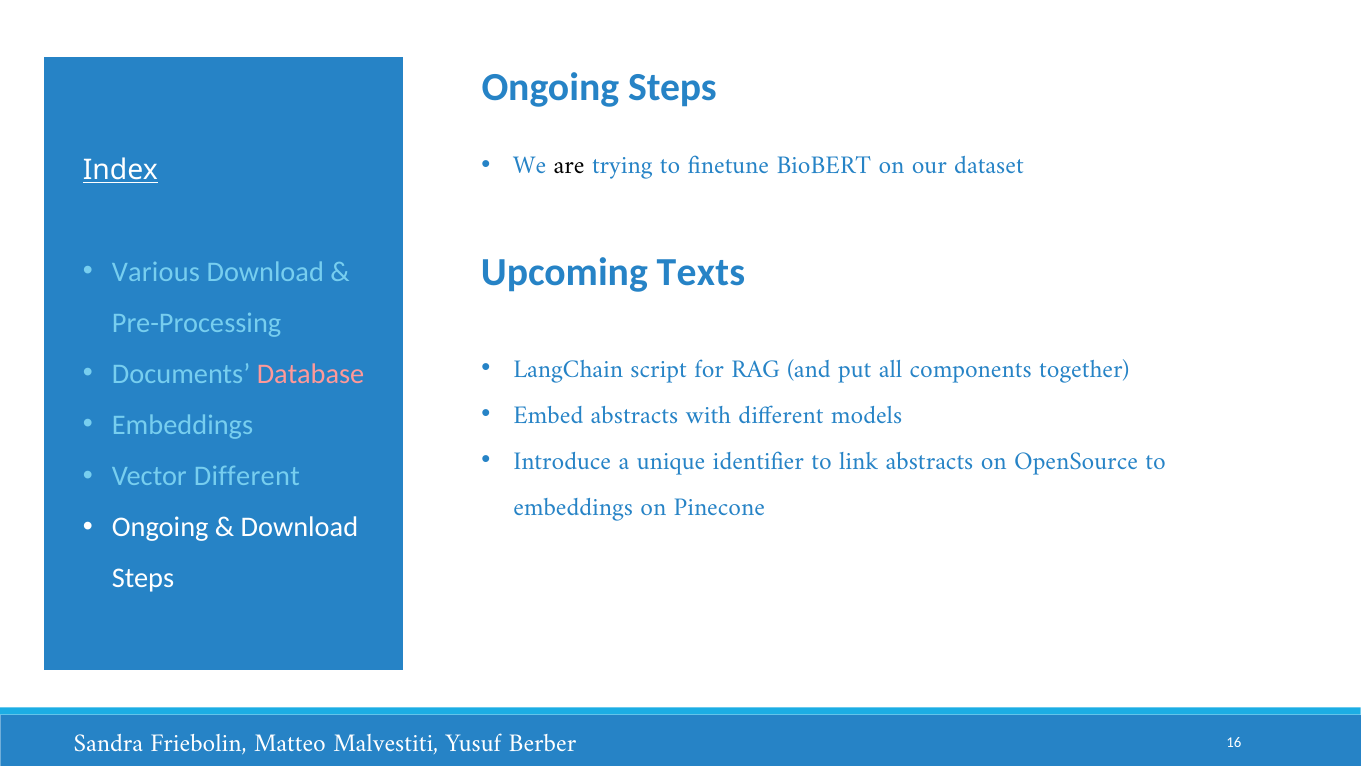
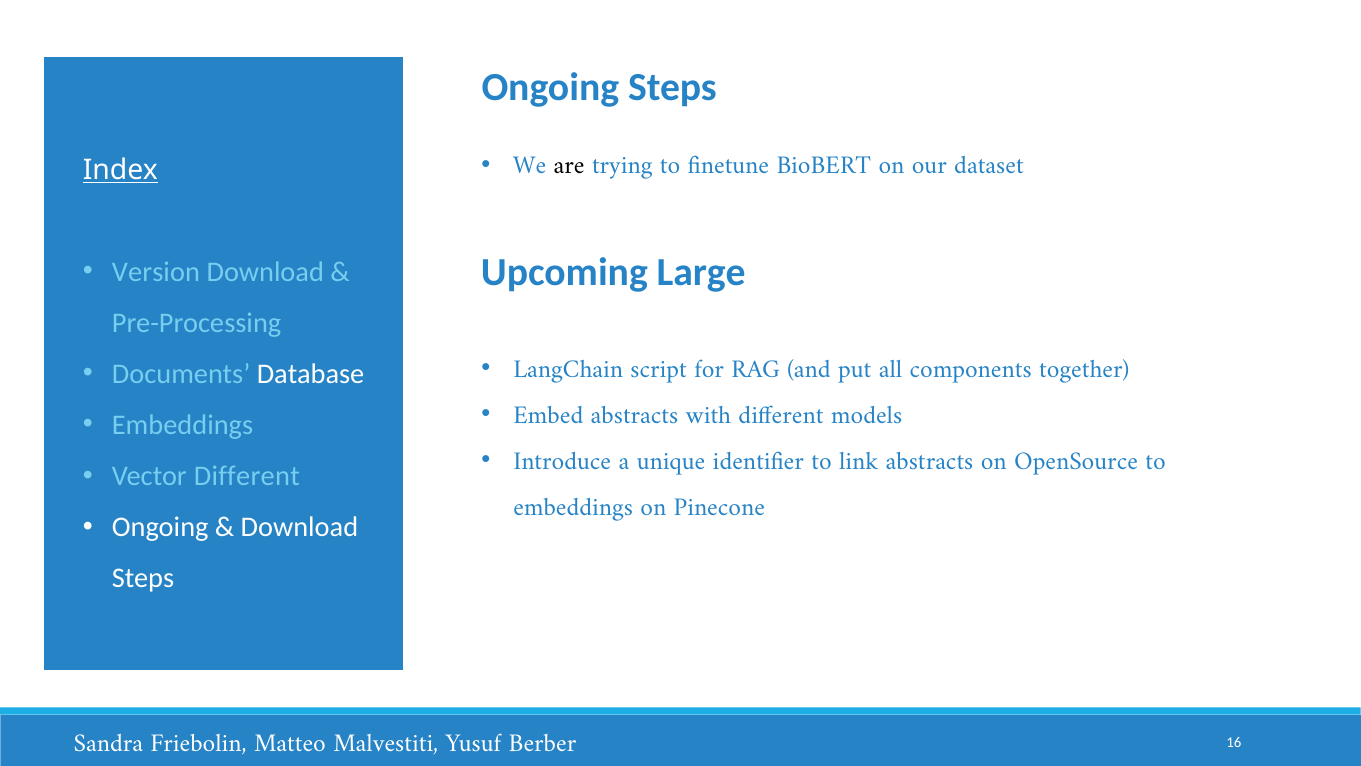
Texts: Texts -> Large
Various: Various -> Version
Database colour: pink -> white
